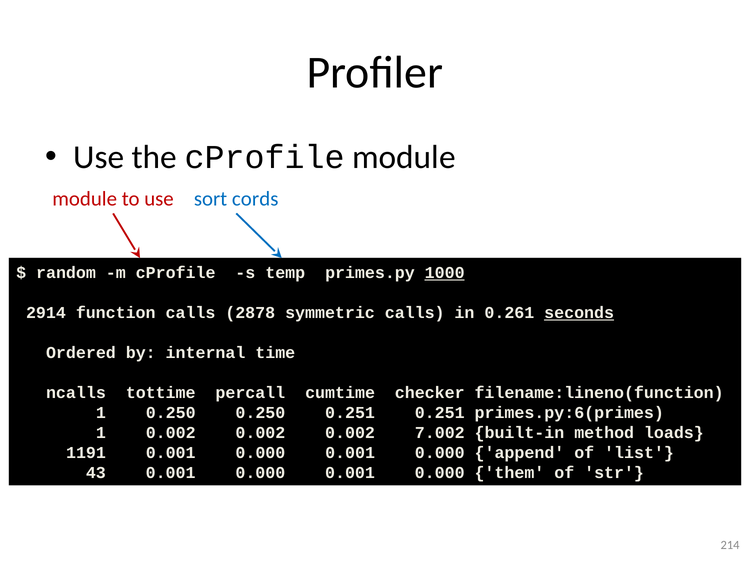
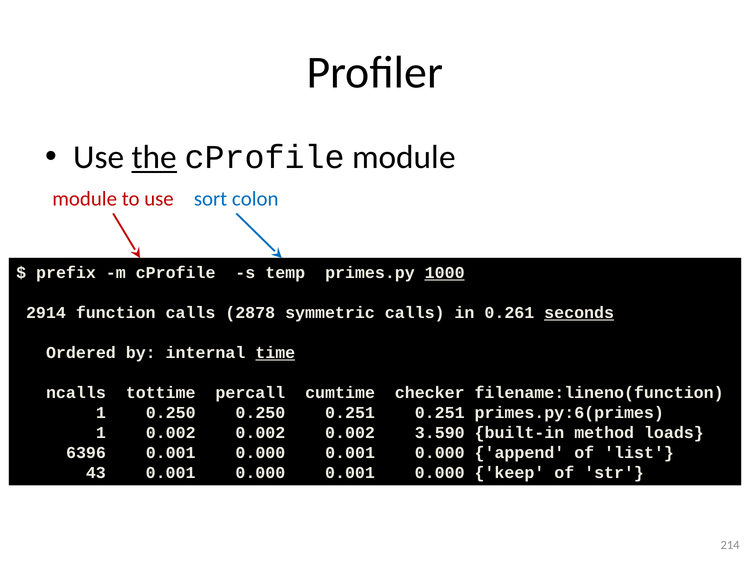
the underline: none -> present
cords: cords -> colon
random: random -> prefix
time underline: none -> present
7.002: 7.002 -> 3.590
1191: 1191 -> 6396
them: them -> keep
